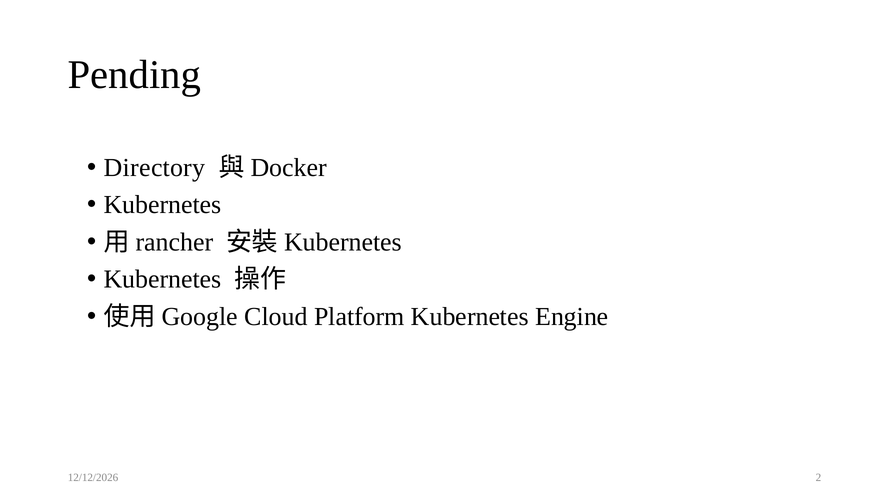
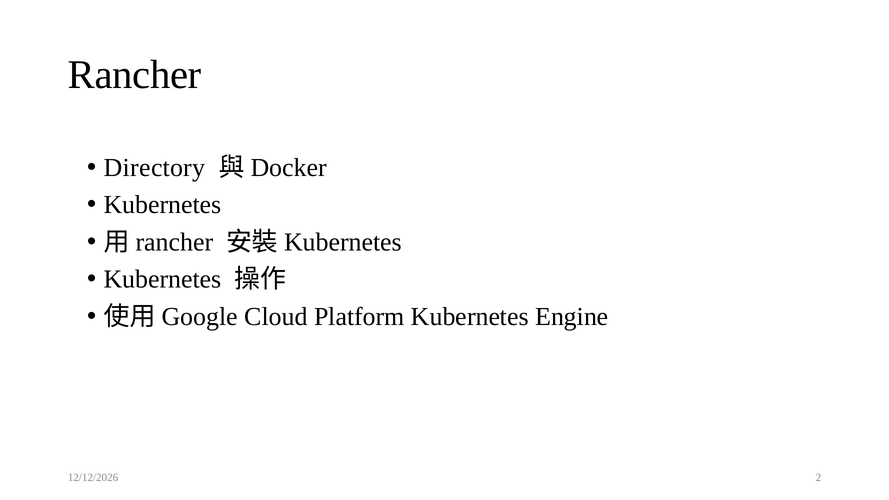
Pending at (134, 75): Pending -> Rancher
